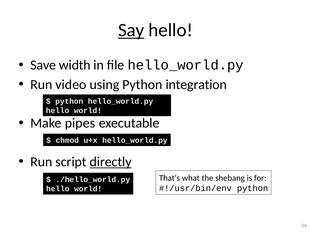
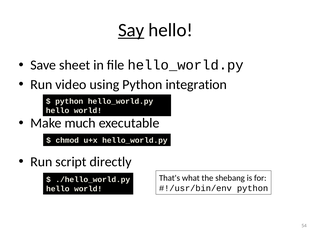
width: width -> sheet
pipes: pipes -> much
directly underline: present -> none
